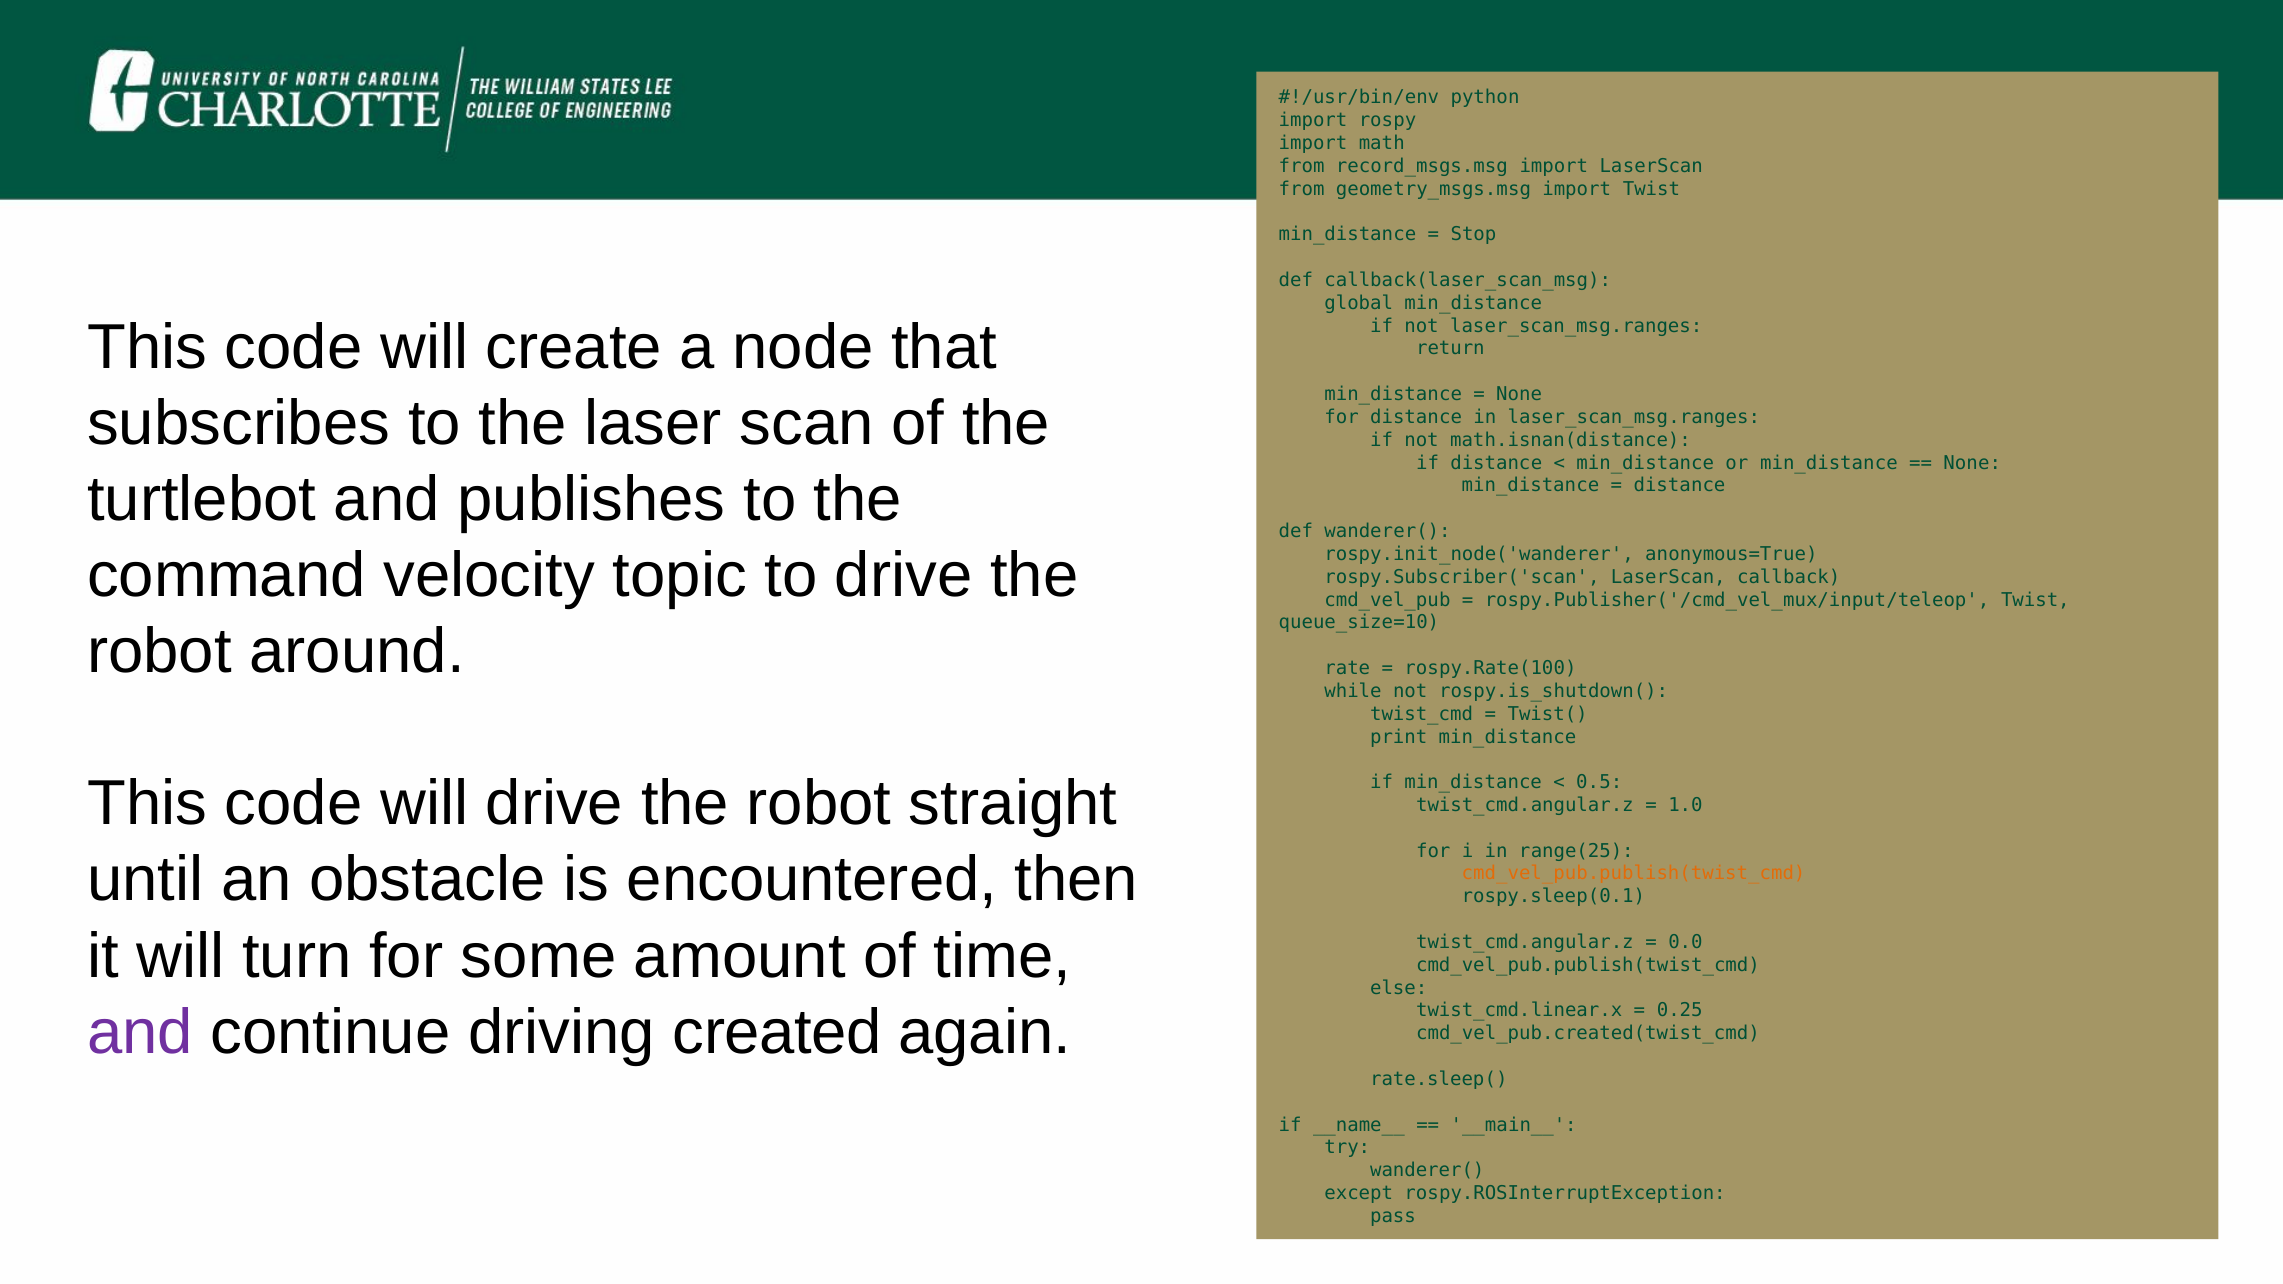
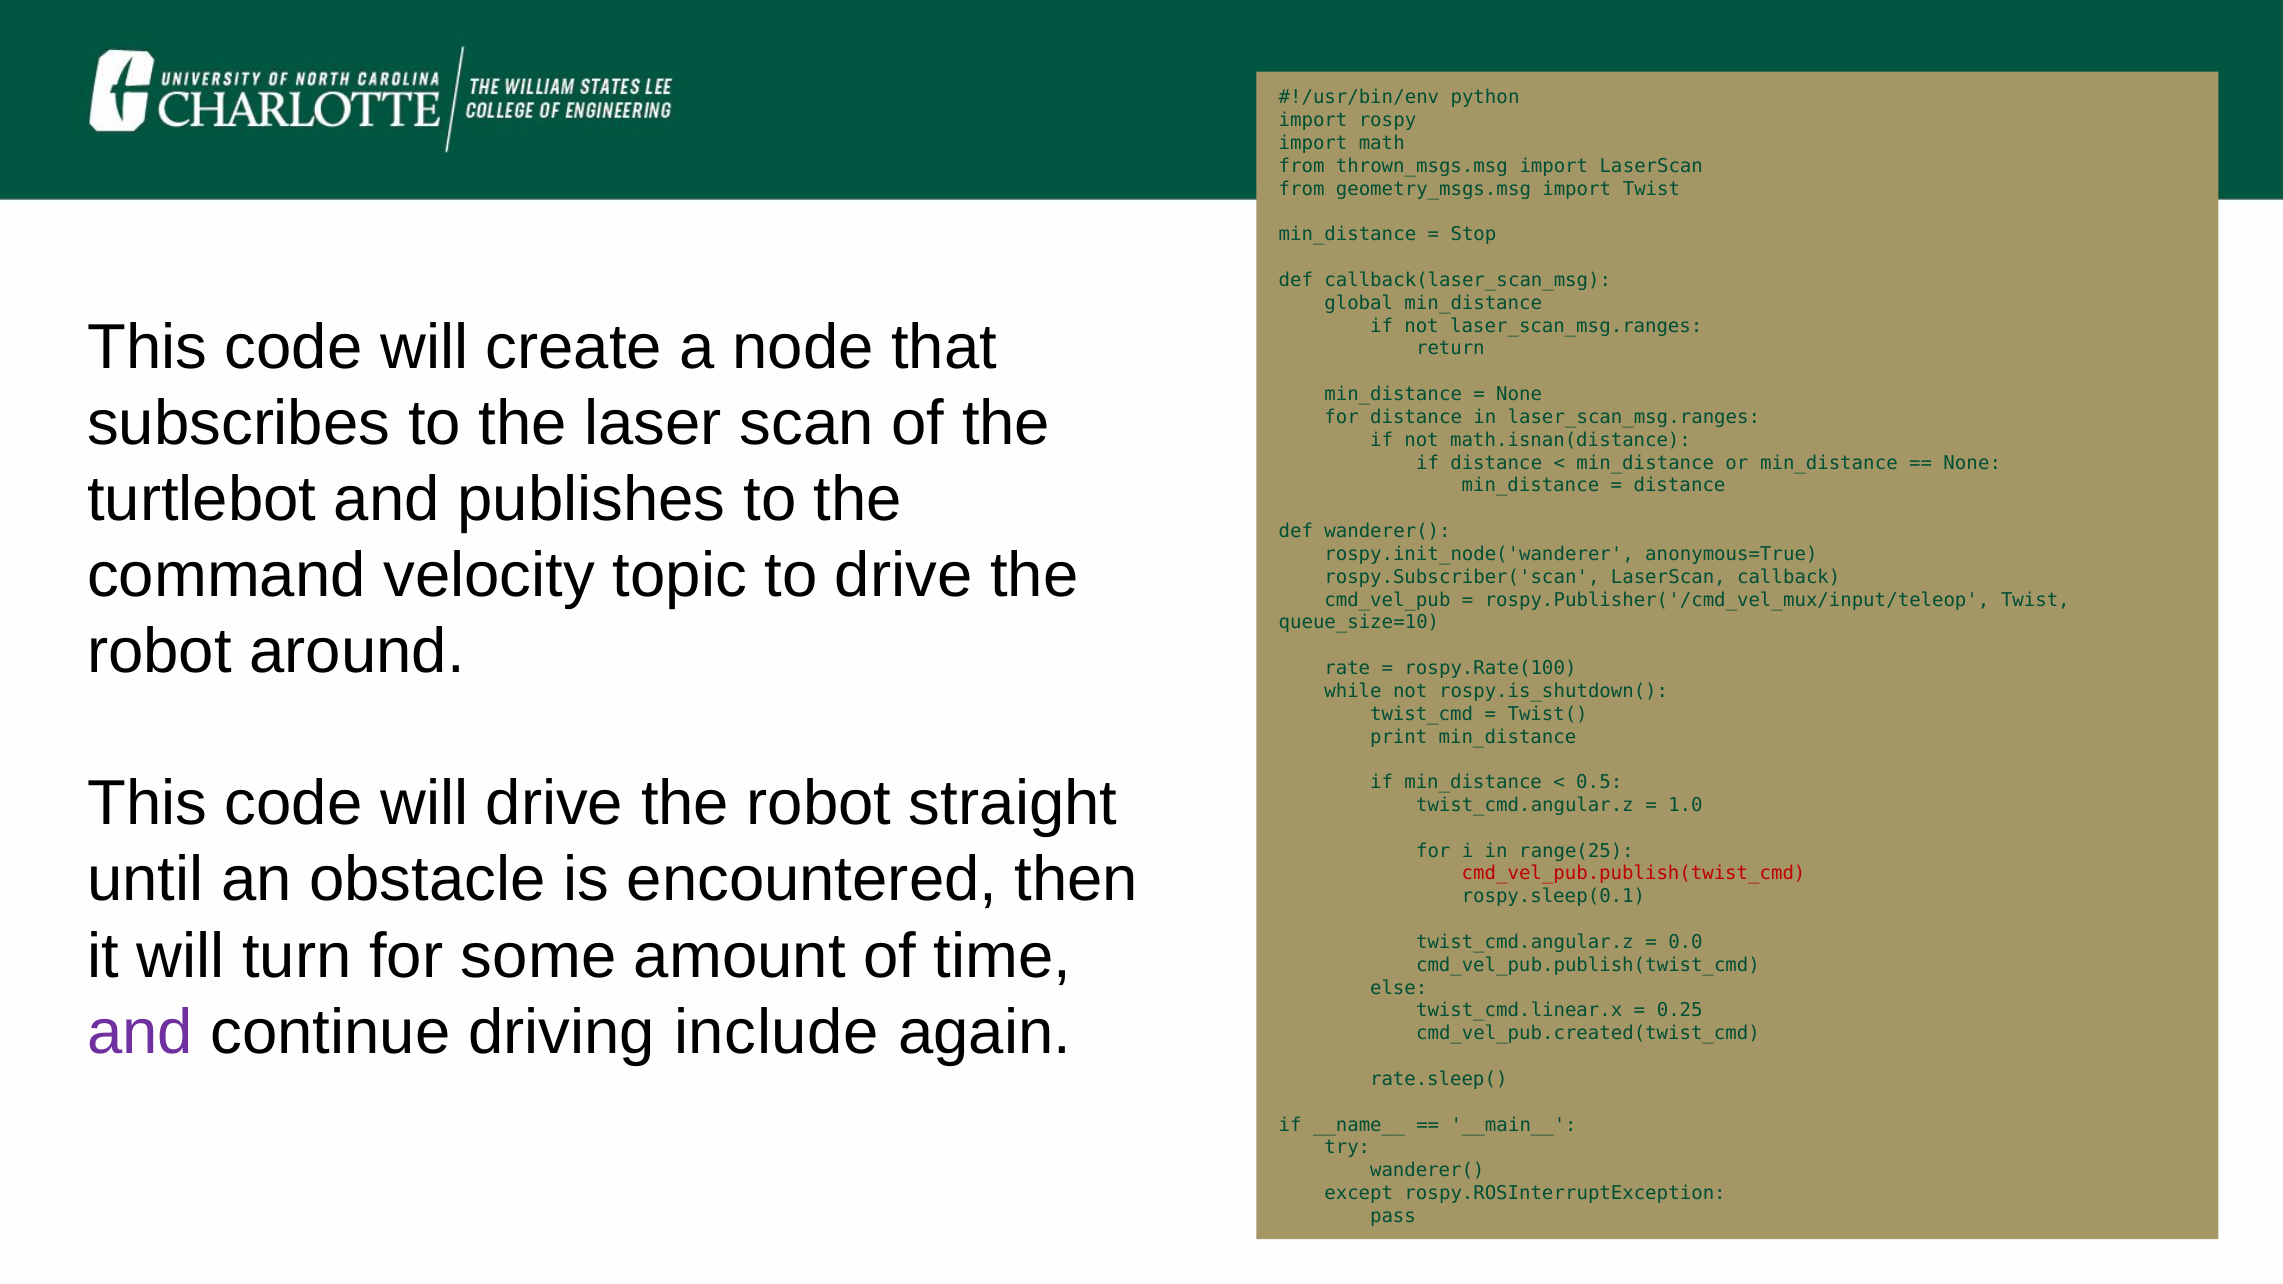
record_msgs.msg: record_msgs.msg -> thrown_msgs.msg
cmd_vel_pub.publish(twist_cmd at (1634, 874) colour: orange -> red
created: created -> include
